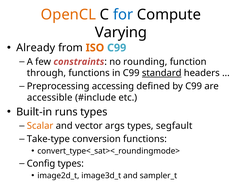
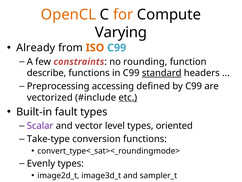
for colour: blue -> orange
through: through -> describe
accessible: accessible -> vectorized
etc underline: none -> present
runs: runs -> fault
Scalar colour: orange -> purple
args: args -> level
segfault: segfault -> oriented
Config: Config -> Evenly
